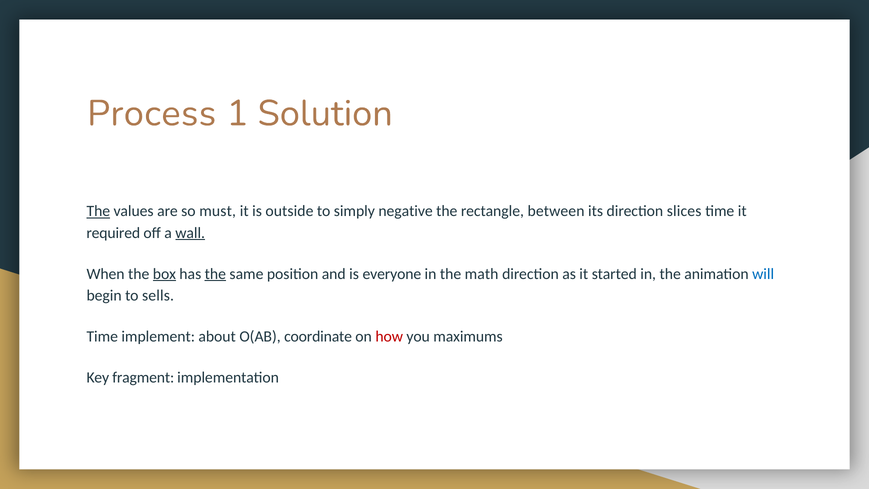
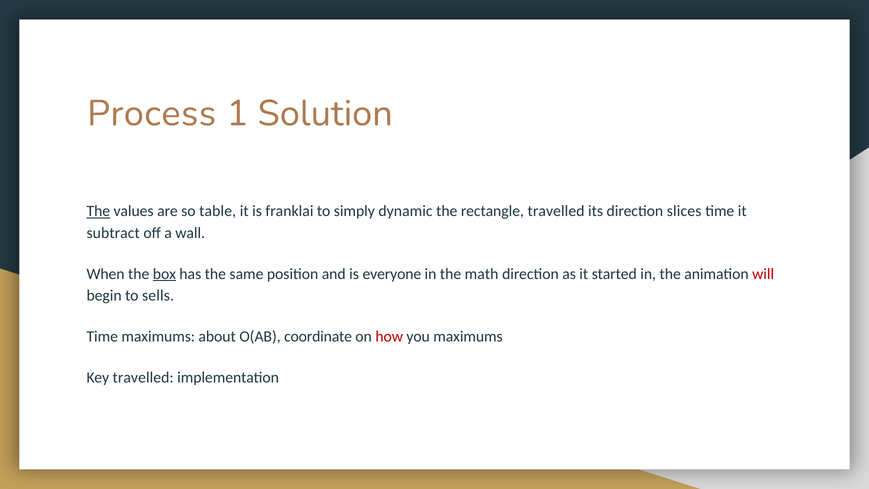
must: must -> table
outside: outside -> franklai
negative: negative -> dynamic
rectangle between: between -> travelled
required: required -> subtract
wall underline: present -> none
the at (215, 274) underline: present -> none
will colour: blue -> red
Time implement: implement -> maximums
Key fragment: fragment -> travelled
